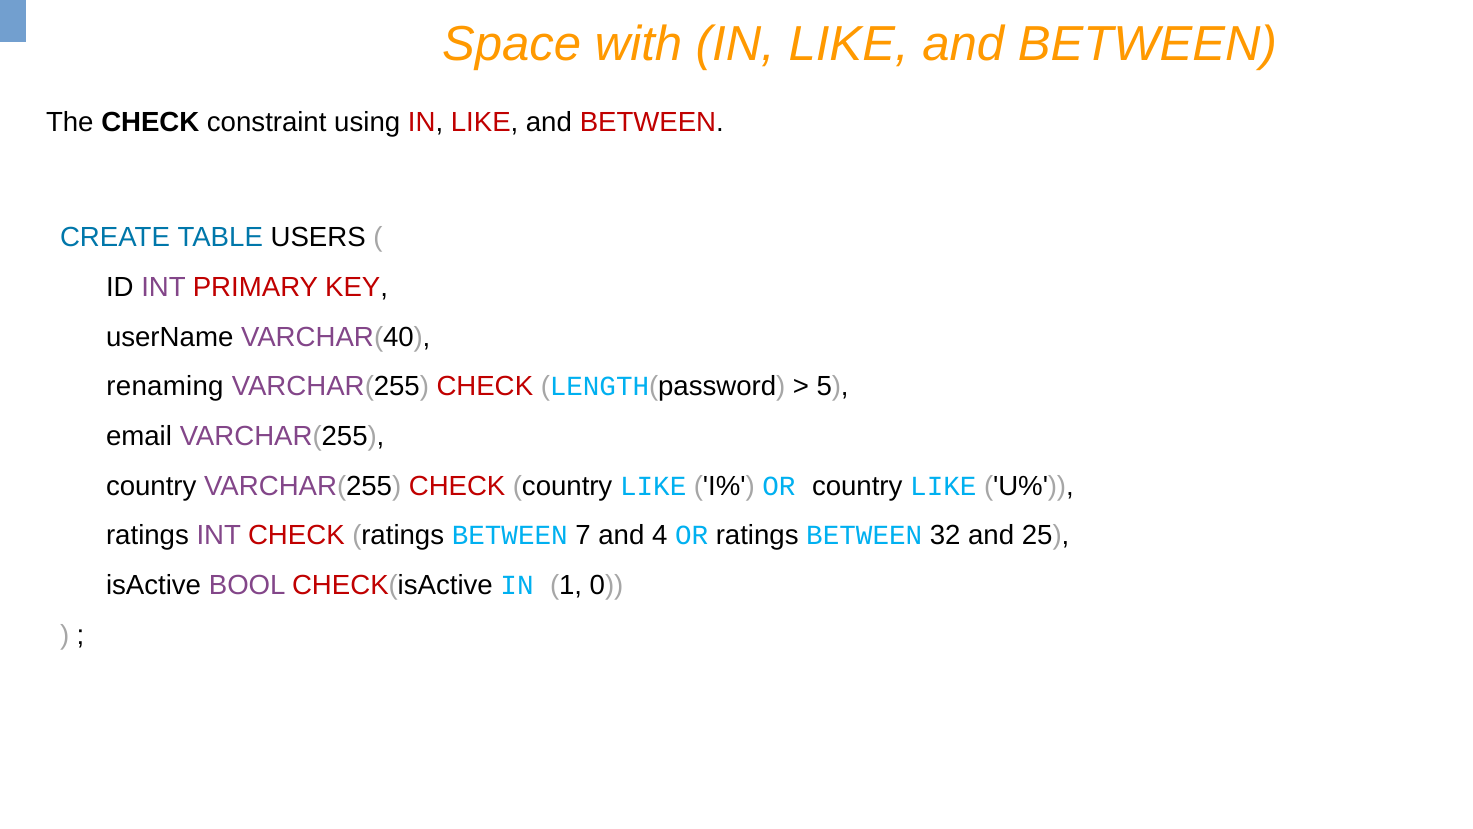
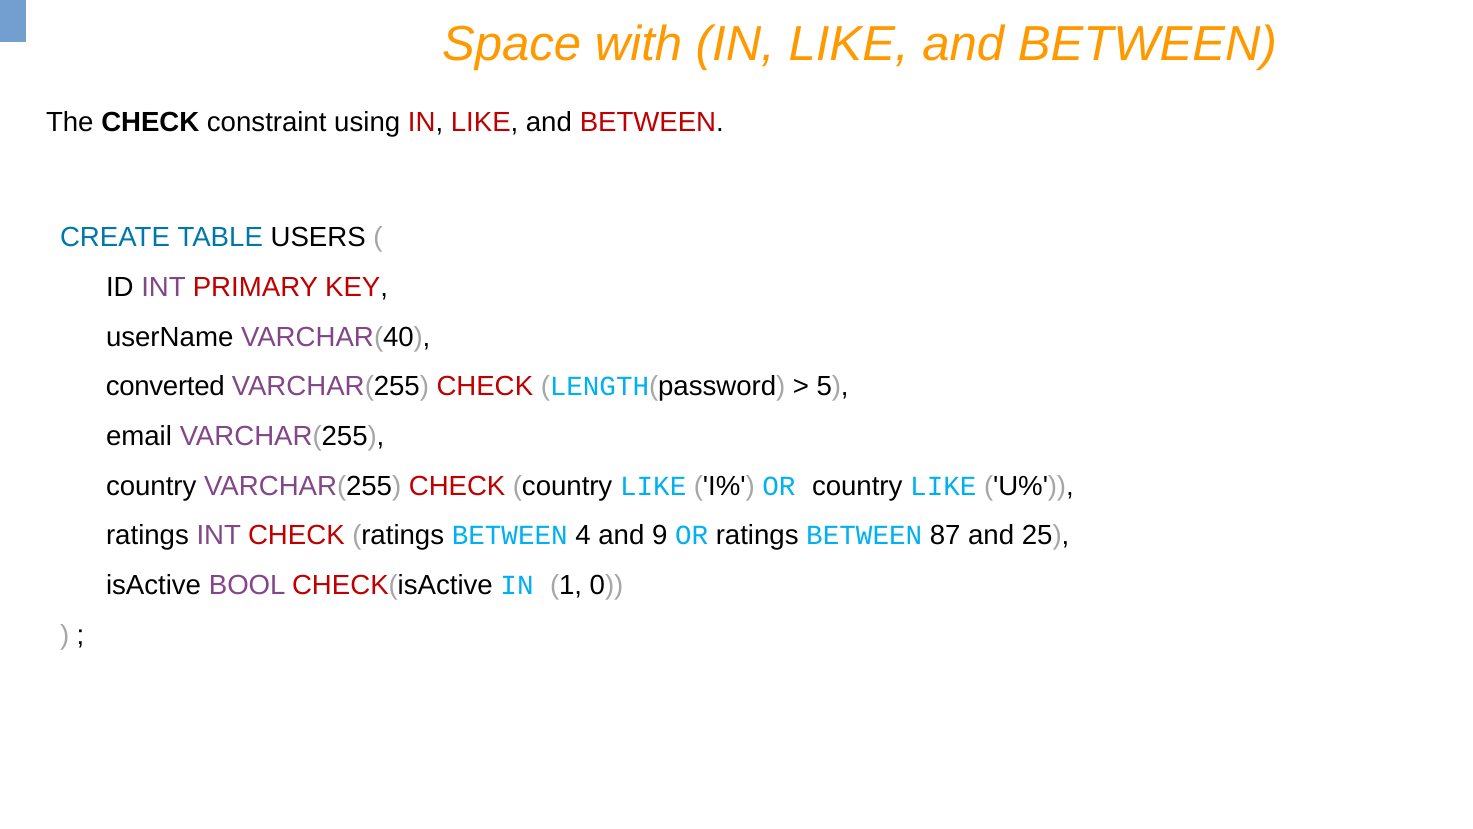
renaming: renaming -> converted
7: 7 -> 4
4: 4 -> 9
32: 32 -> 87
